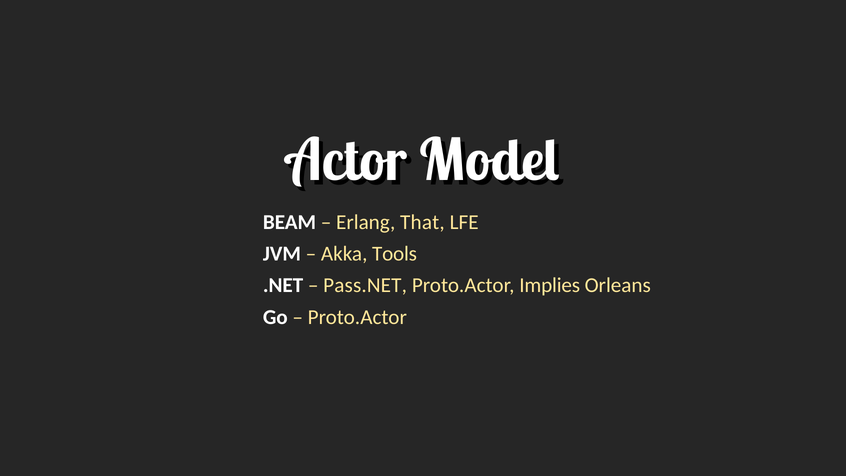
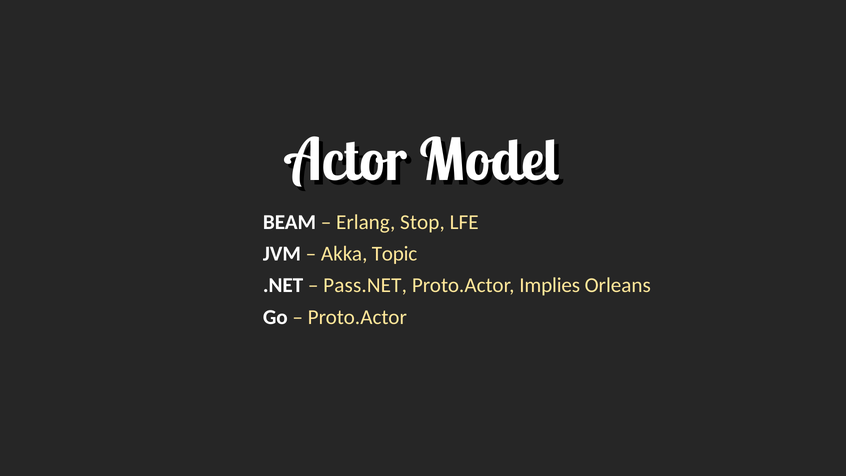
That: That -> Stop
Tools: Tools -> Topic
